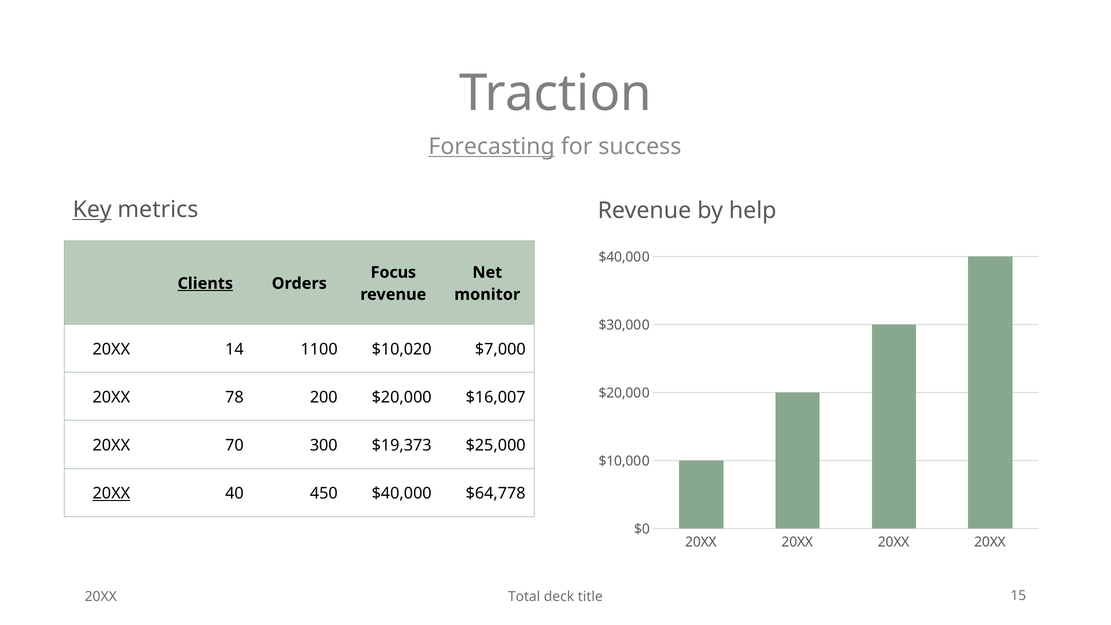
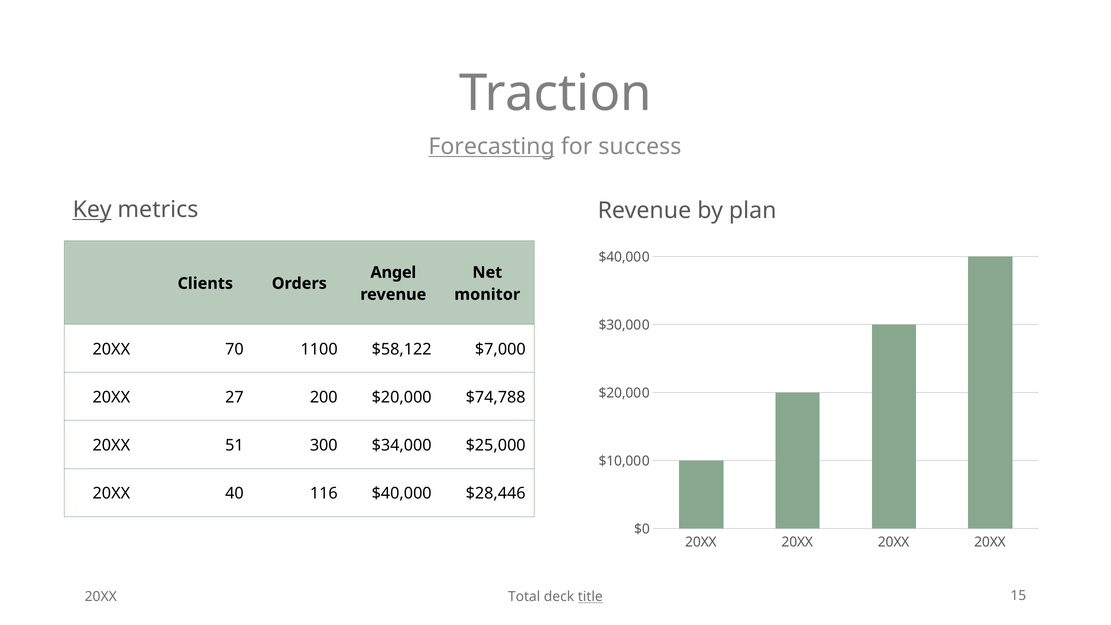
help: help -> plan
Focus: Focus -> Angel
Clients underline: present -> none
14: 14 -> 70
$10,020: $10,020 -> $58,122
78: 78 -> 27
$16,007: $16,007 -> $74,788
70: 70 -> 51
$19,373: $19,373 -> $34,000
20XX at (111, 493) underline: present -> none
450: 450 -> 116
$64,778: $64,778 -> $28,446
title underline: none -> present
